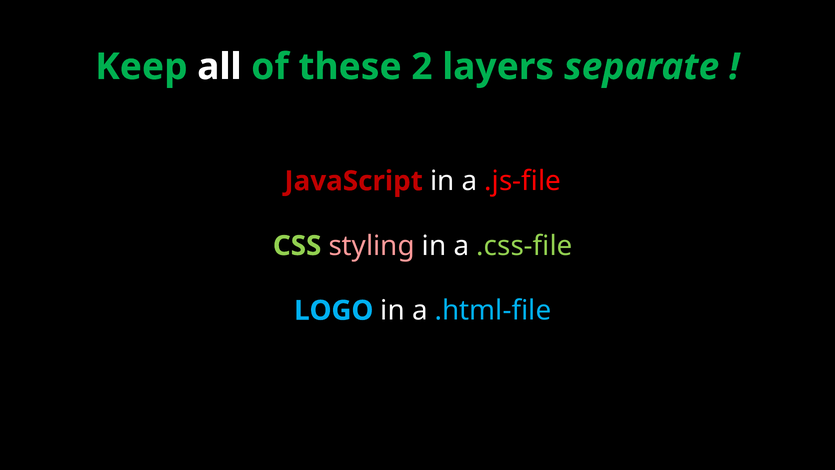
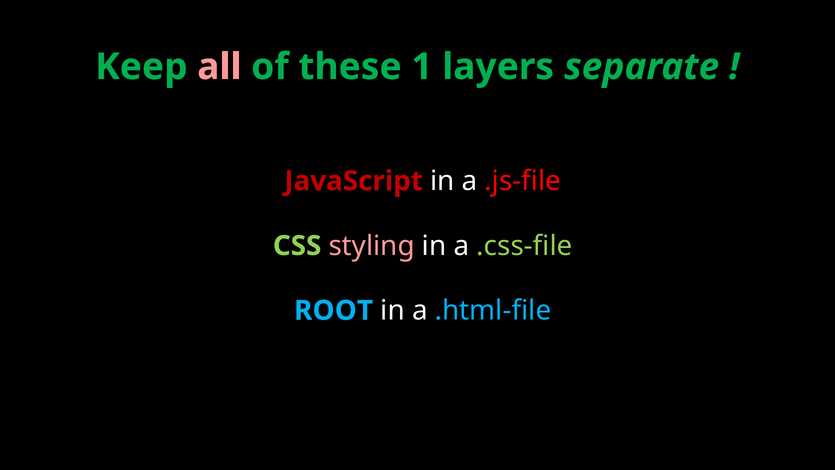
all colour: white -> pink
2: 2 -> 1
LOGO: LOGO -> ROOT
